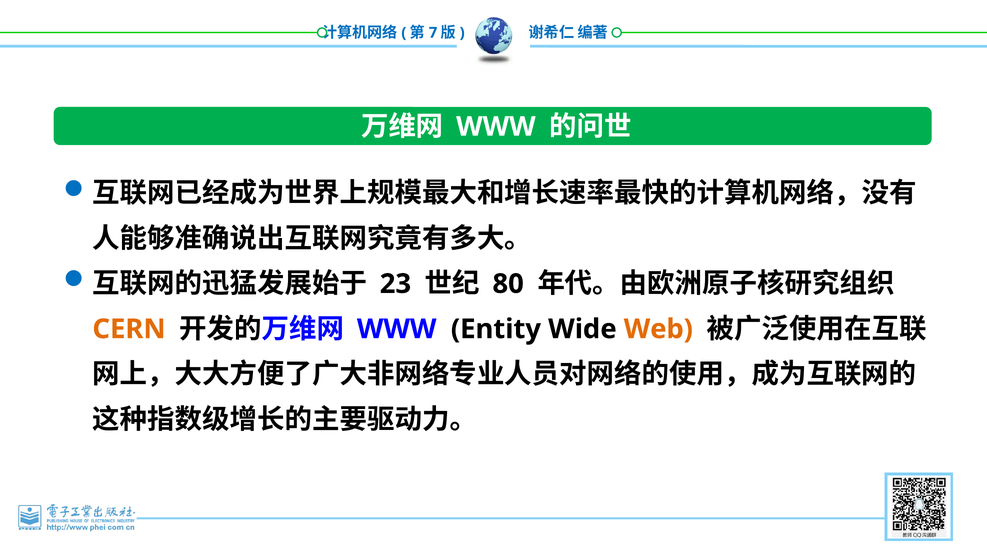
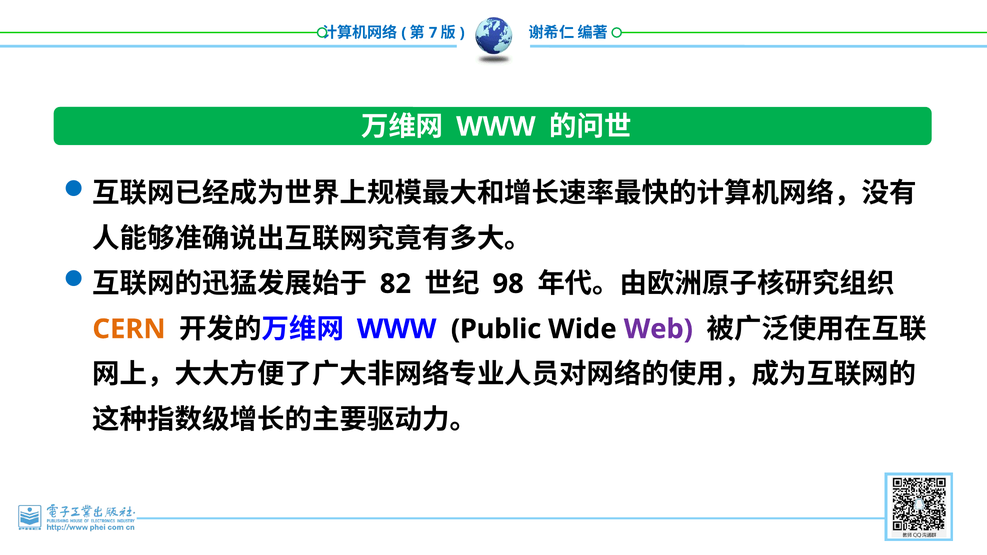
23: 23 -> 82
80: 80 -> 98
Entity: Entity -> Public
Web colour: orange -> purple
